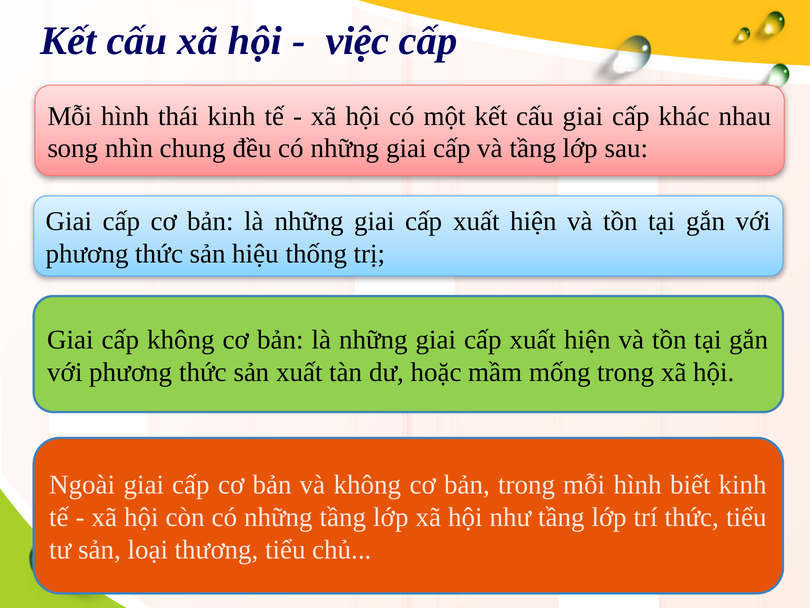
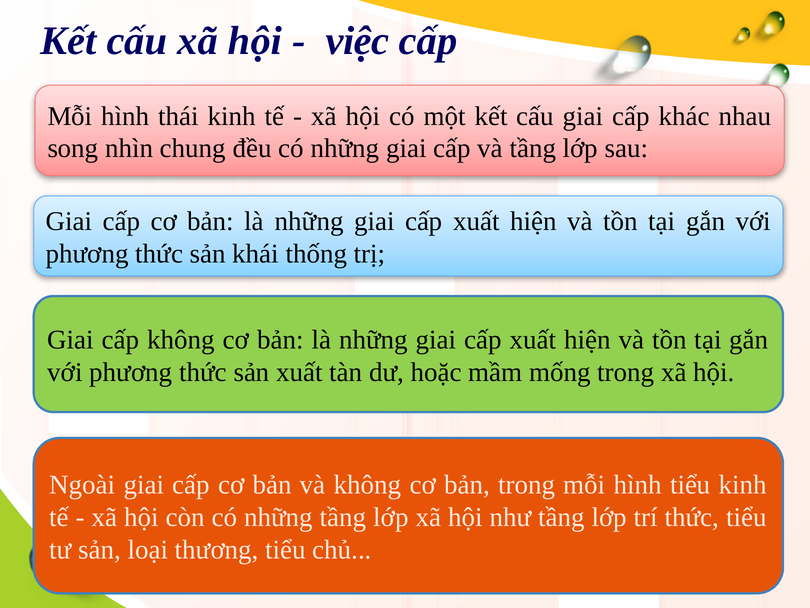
hiệu: hiệu -> khái
hình biết: biết -> tiểu
